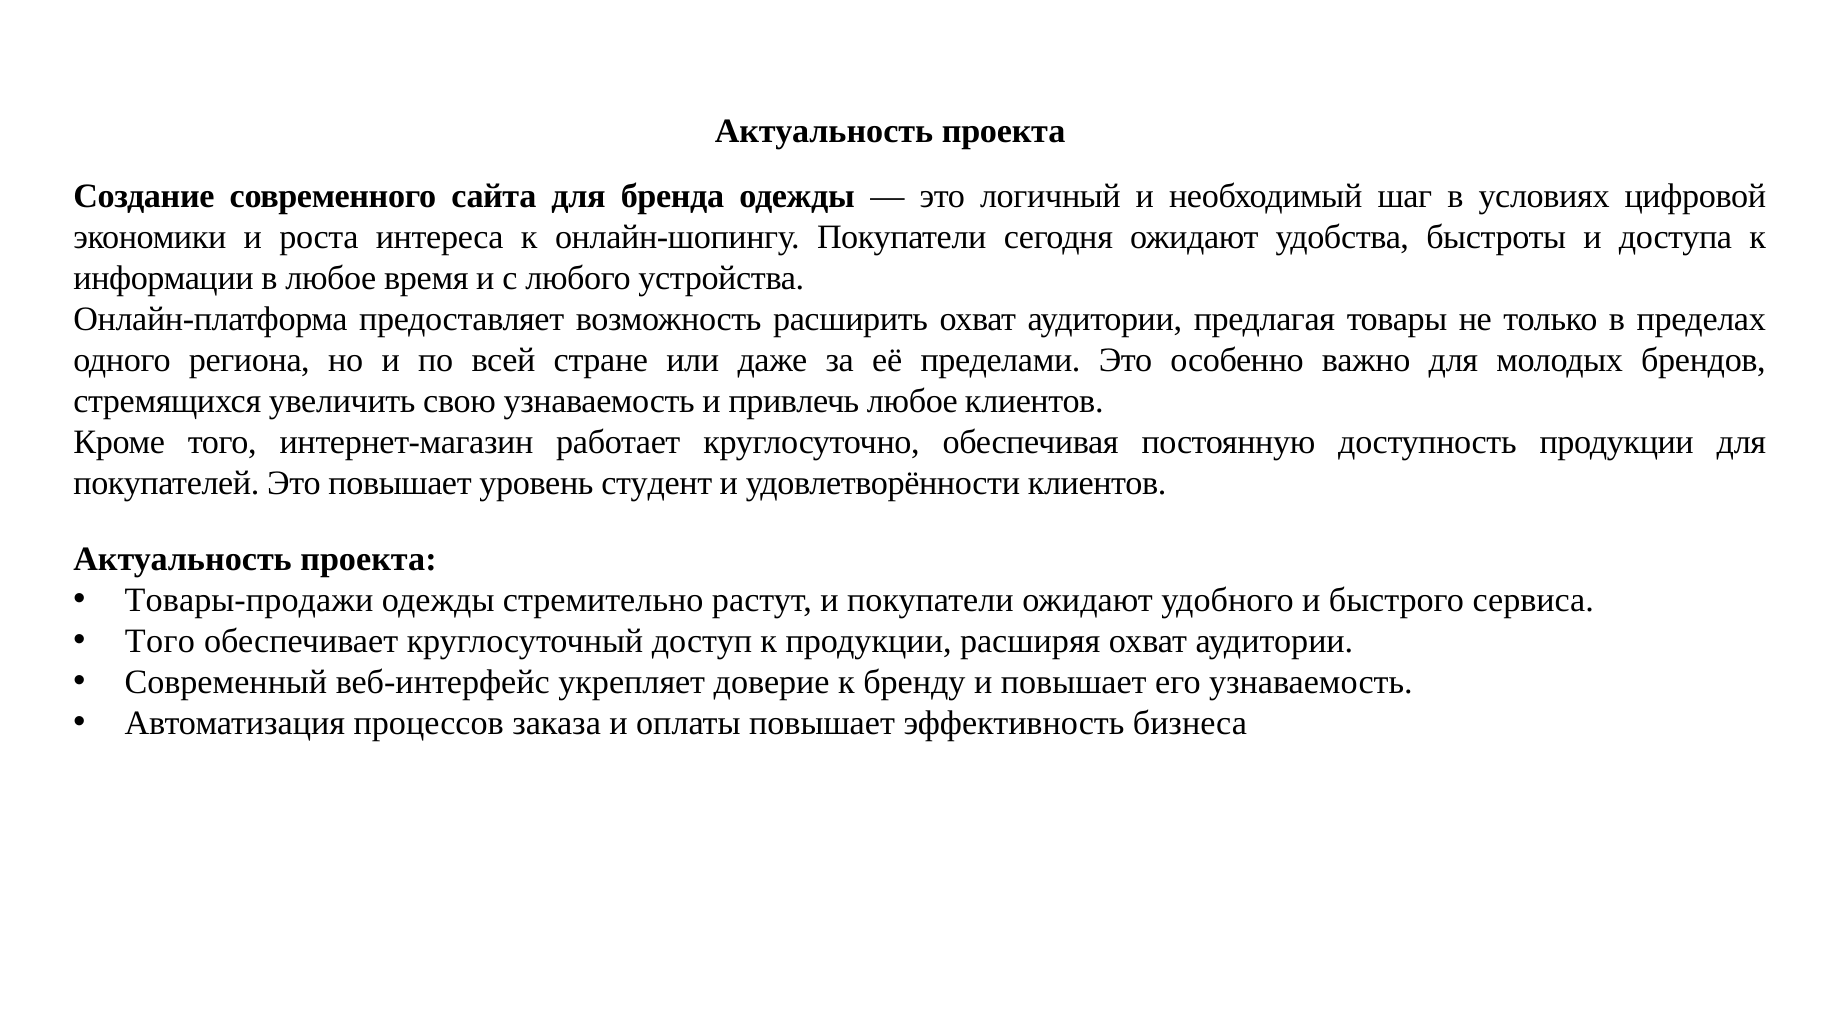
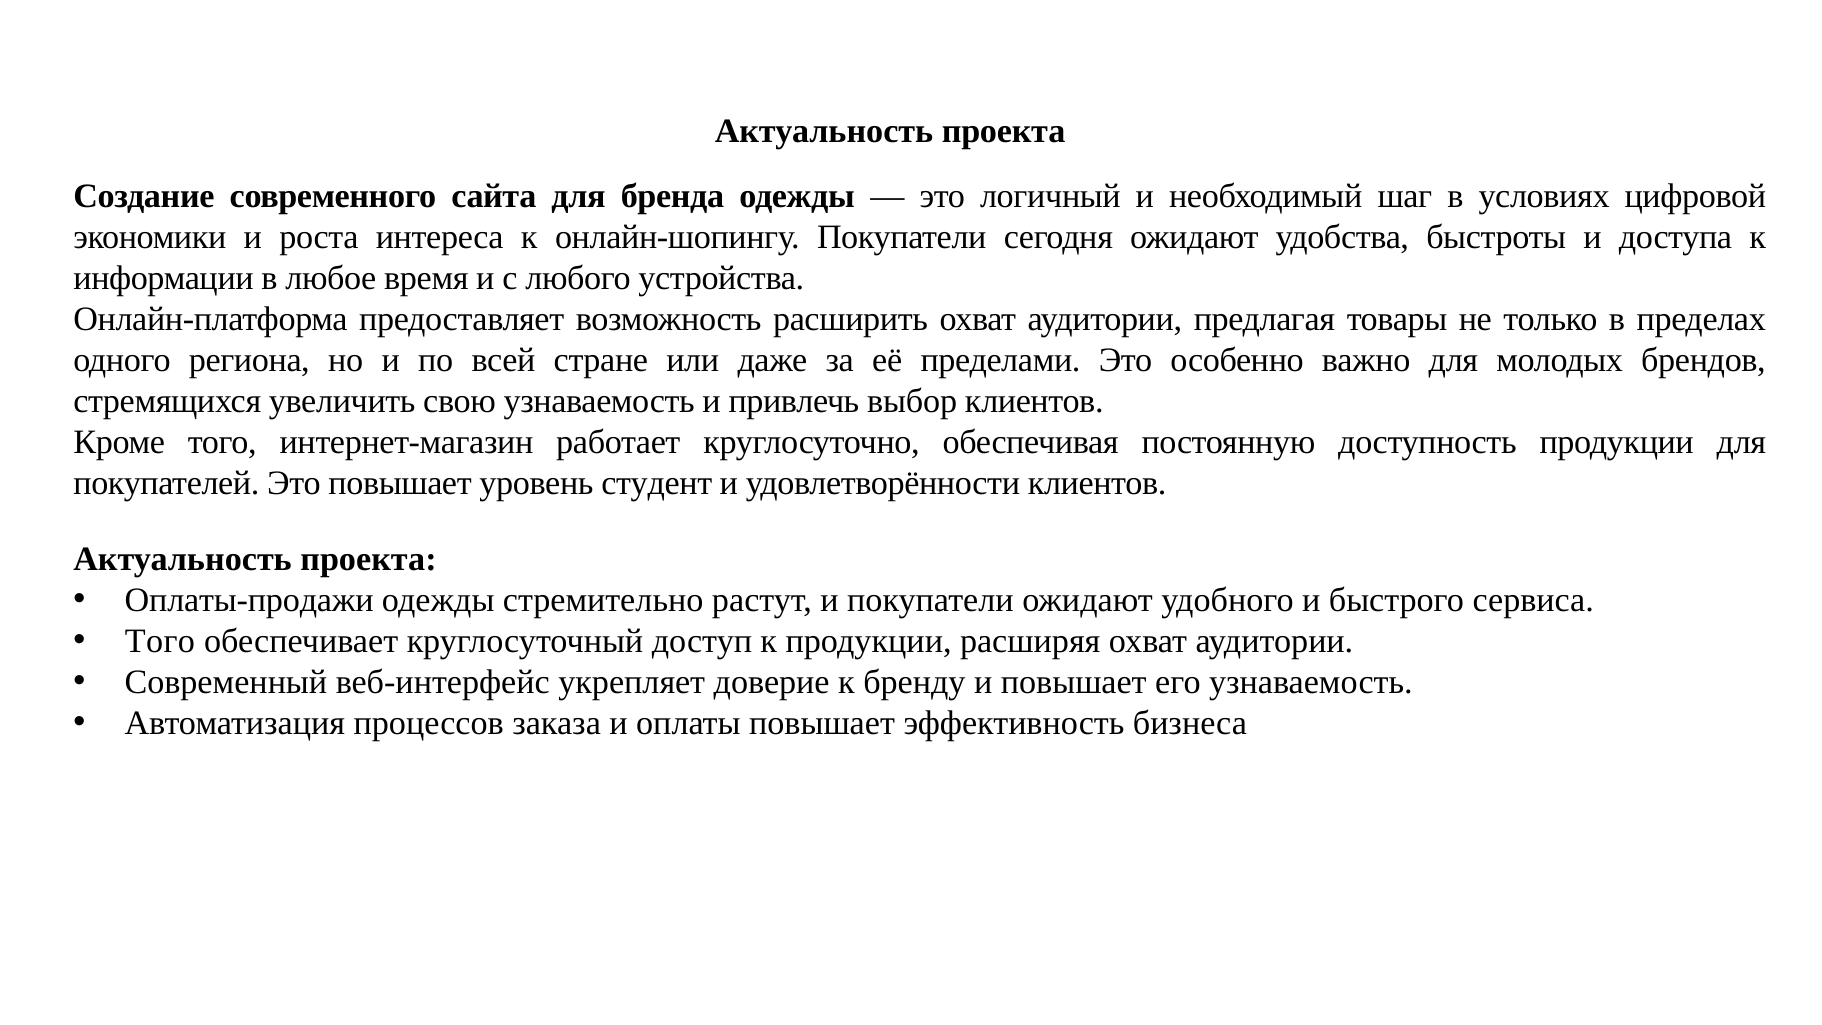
привлечь любое: любое -> выбор
Товары-продажи: Товары-продажи -> Оплаты-продажи
